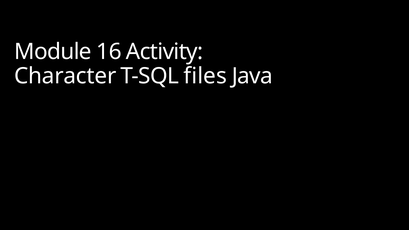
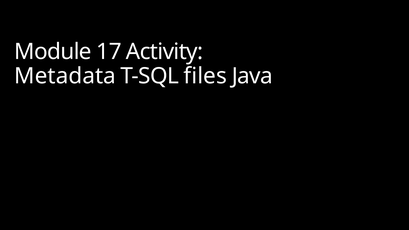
16: 16 -> 17
Character: Character -> Metadata
